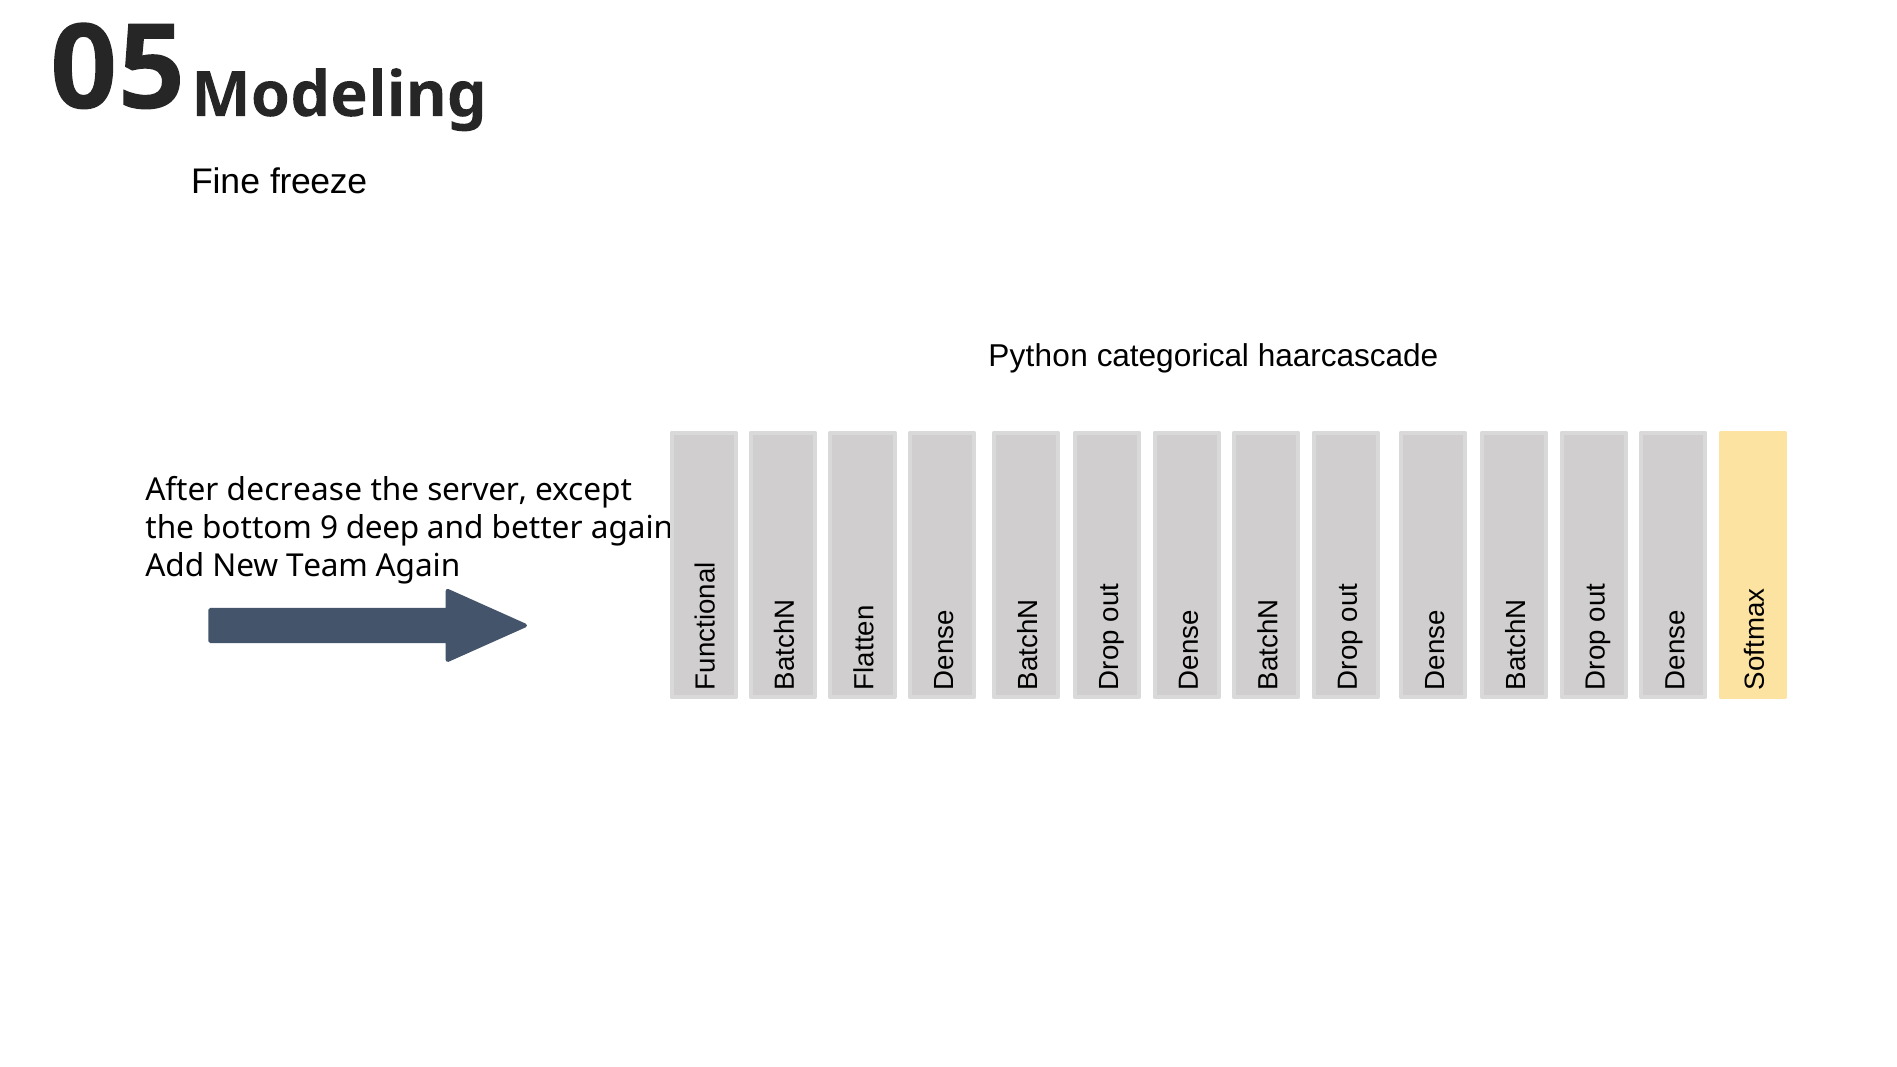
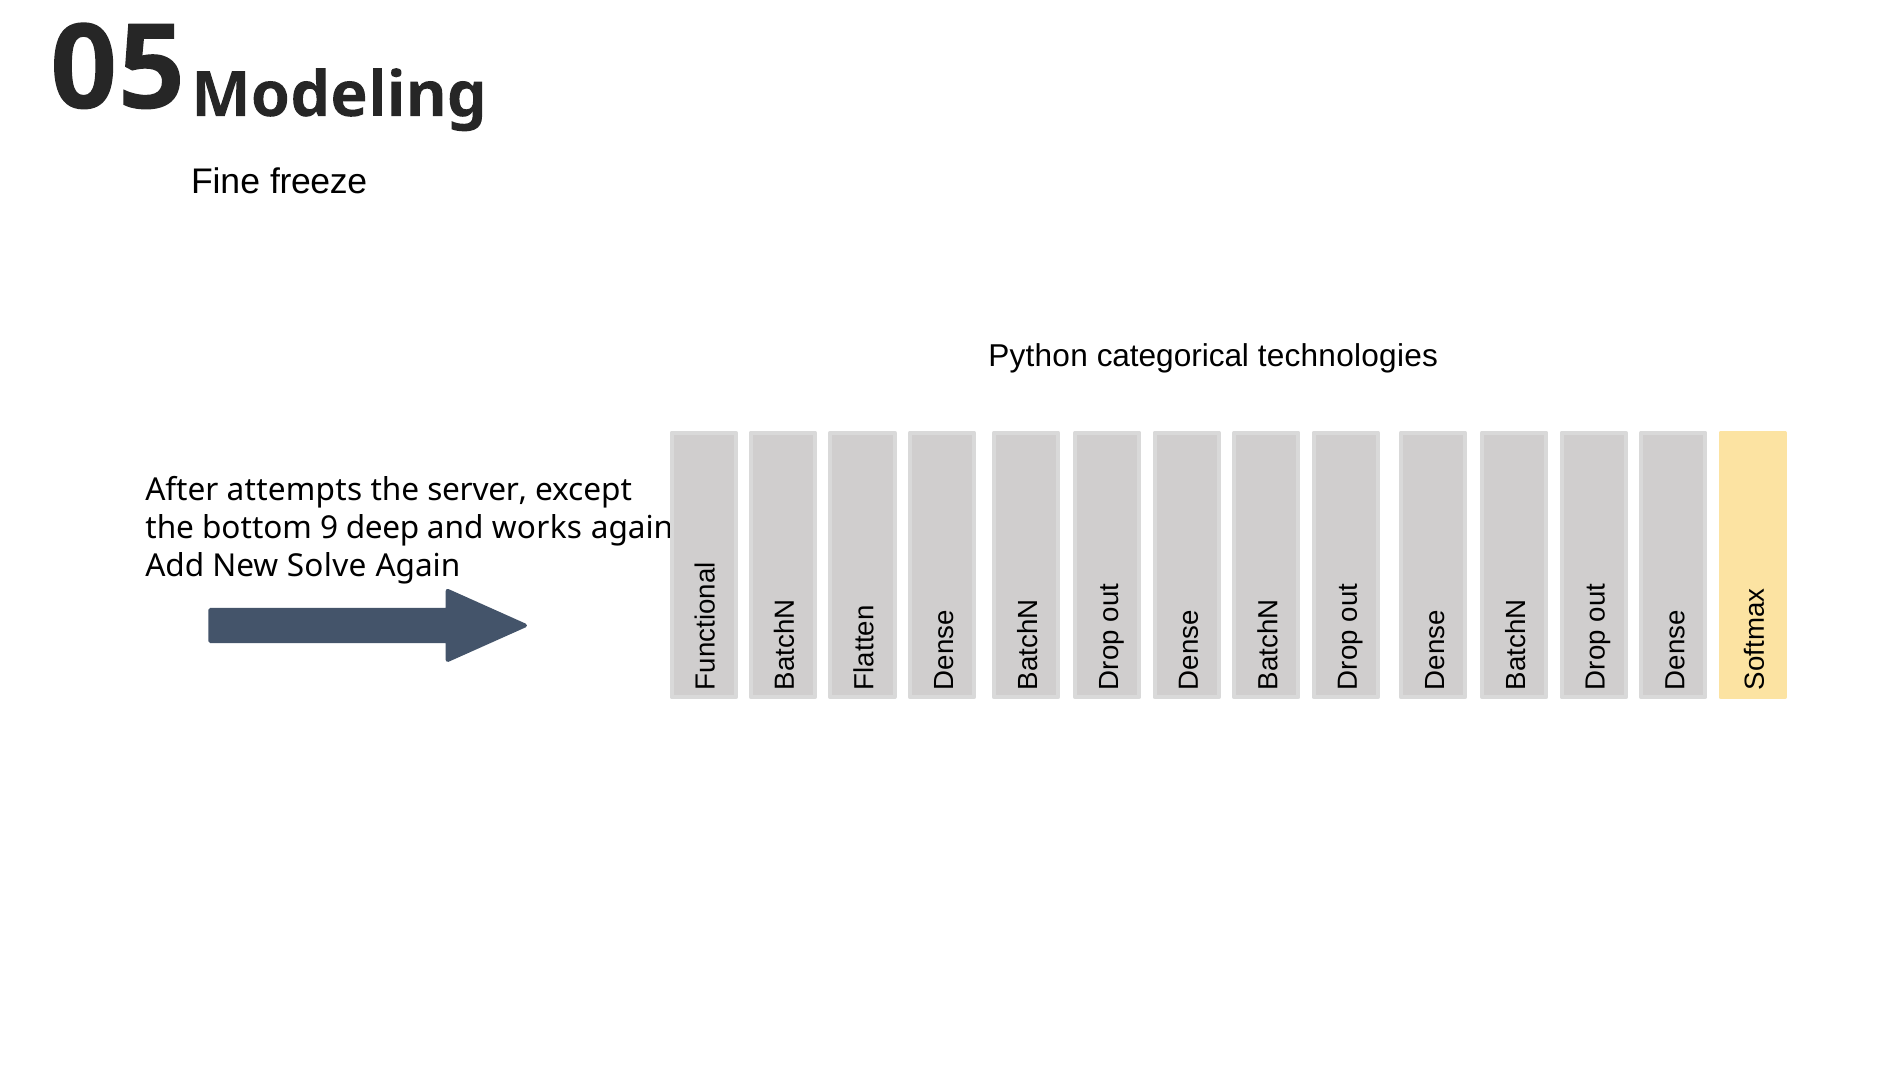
haarcascade: haarcascade -> technologies
decrease: decrease -> attempts
better: better -> works
Team: Team -> Solve
